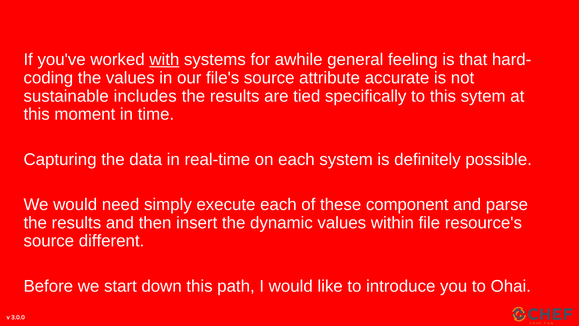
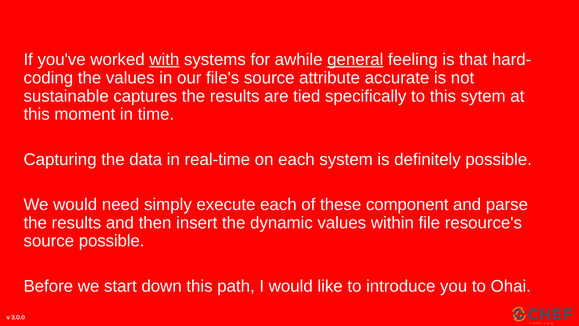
general underline: none -> present
includes: includes -> captures
source different: different -> possible
